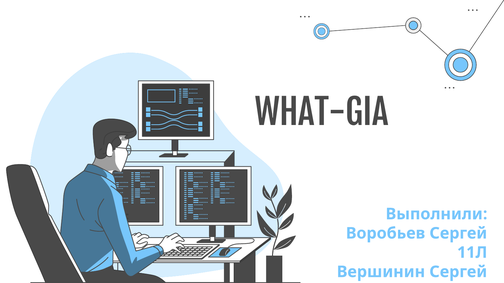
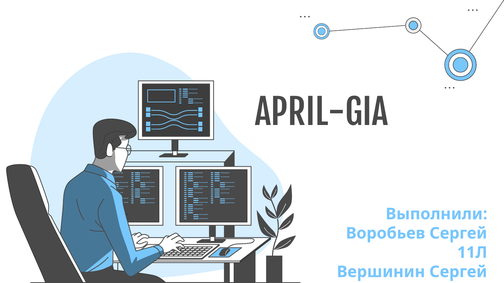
WHAT-GIA: WHAT-GIA -> APRIL-GIA
